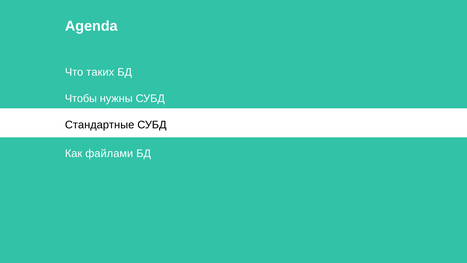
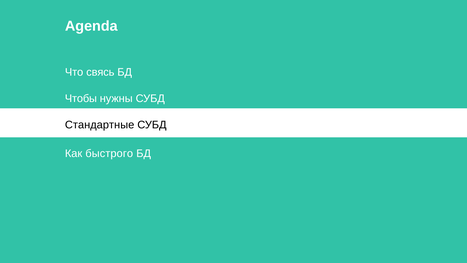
таких: таких -> свяcь
файлами: файлами -> быстрого
